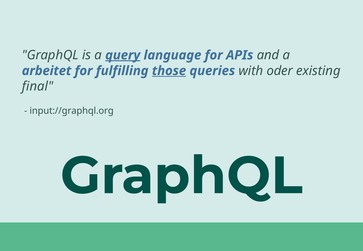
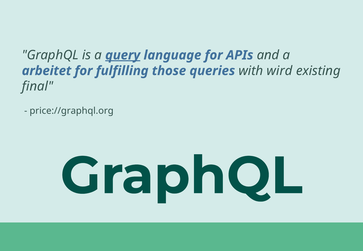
those underline: present -> none
oder: oder -> wird
input://graphql.org: input://graphql.org -> price://graphql.org
